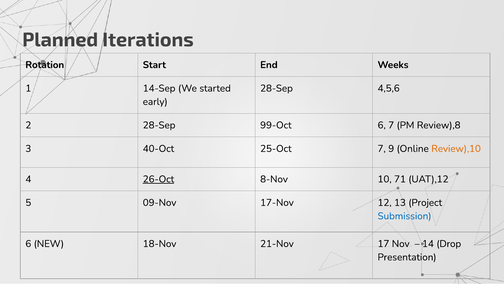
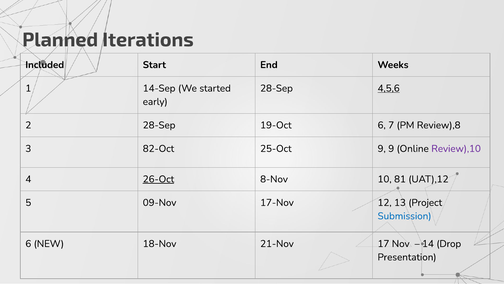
Rotation: Rotation -> Included
4,5,6 underline: none -> present
99-Oct: 99-Oct -> 19-Oct
40-Oct: 40-Oct -> 82-Oct
25-Oct 7: 7 -> 9
Review),10 colour: orange -> purple
71: 71 -> 81
